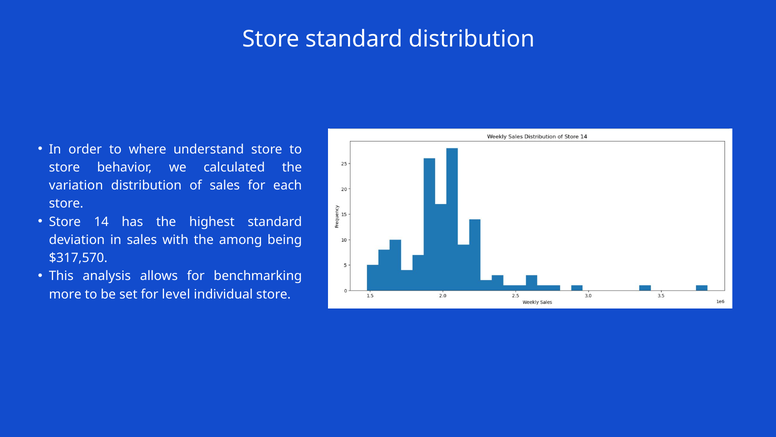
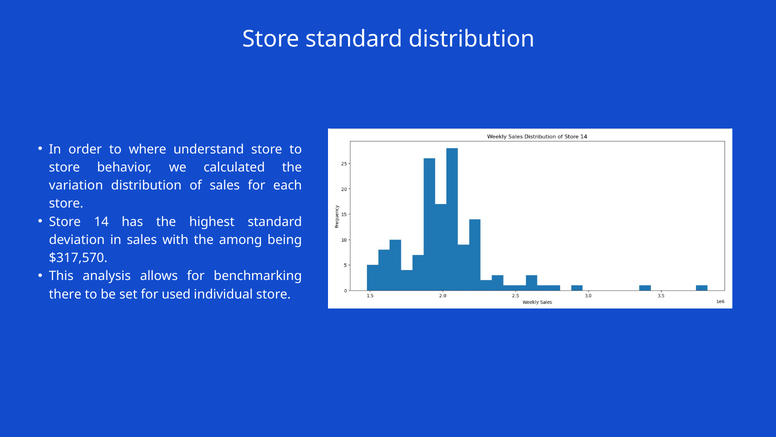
more: more -> there
level: level -> used
